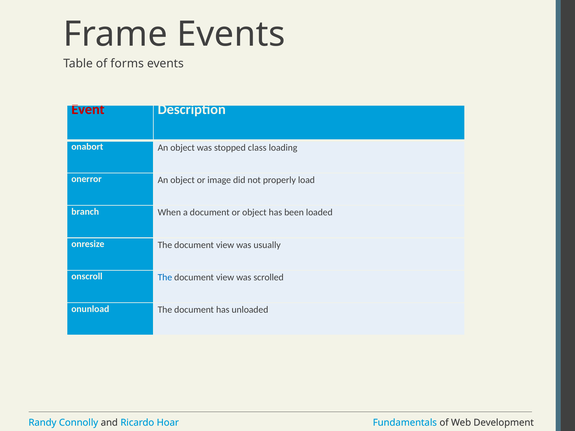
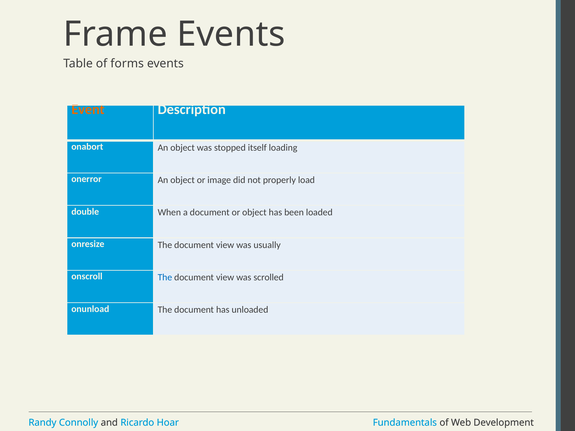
Event colour: red -> orange
class: class -> itself
branch: branch -> double
